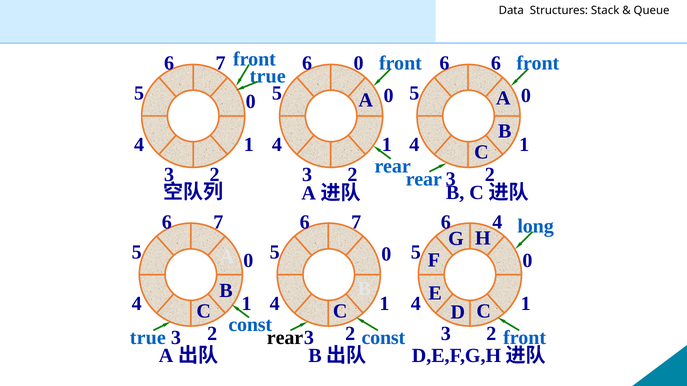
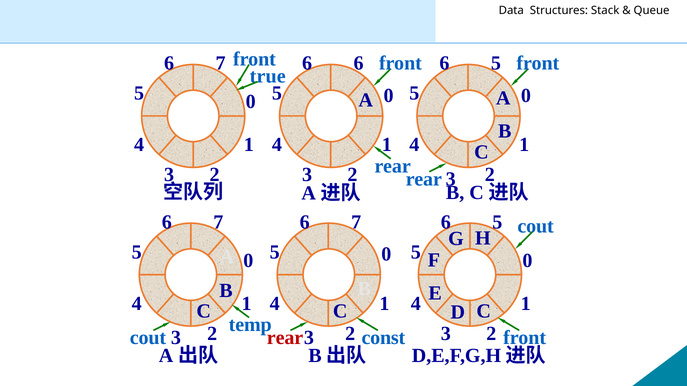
6 0: 0 -> 6
6 at (496, 63): 6 -> 5
4 at (497, 222): 4 -> 5
long at (536, 226): long -> cout
const at (250, 325): const -> temp
true at (148, 338): true -> cout
rear at (285, 338) colour: black -> red
